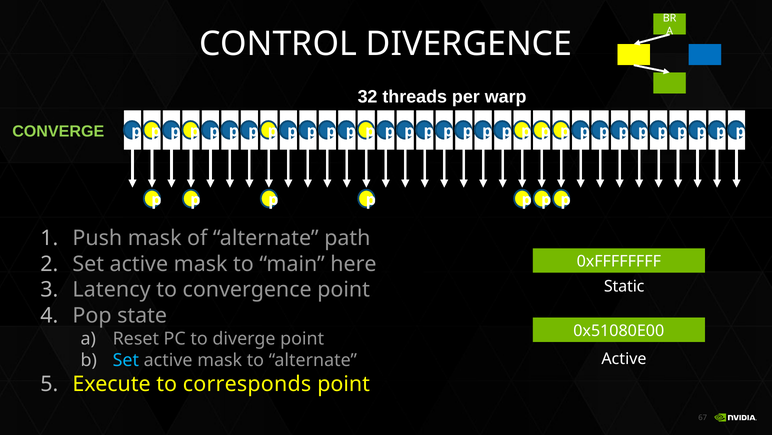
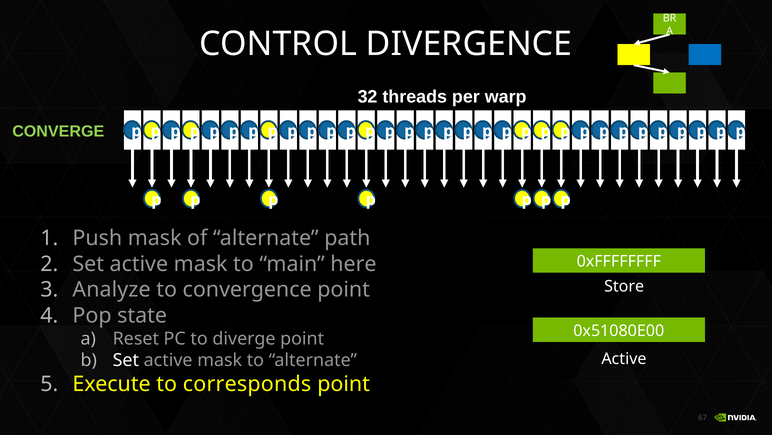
Static: Static -> Store
Latency: Latency -> Analyze
Set at (126, 360) colour: light blue -> white
